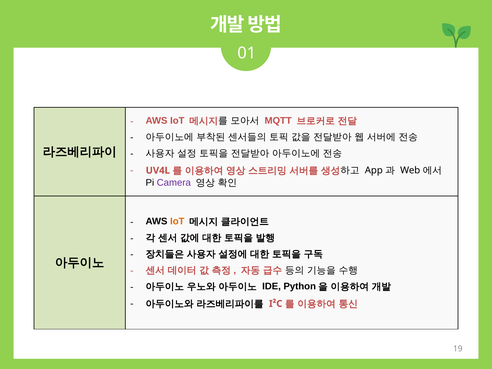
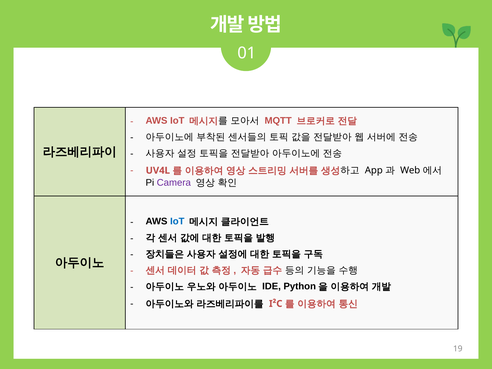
IoT at (177, 221) colour: orange -> blue
